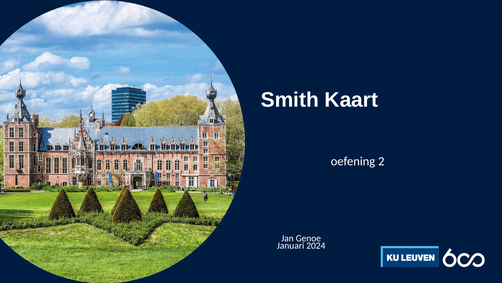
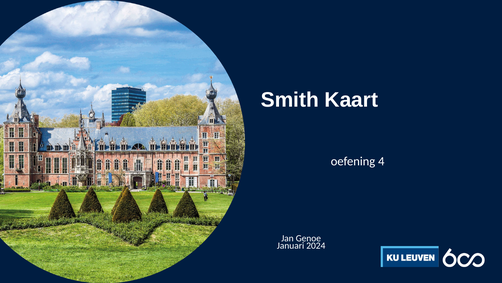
2: 2 -> 4
